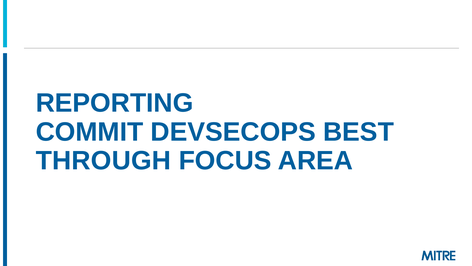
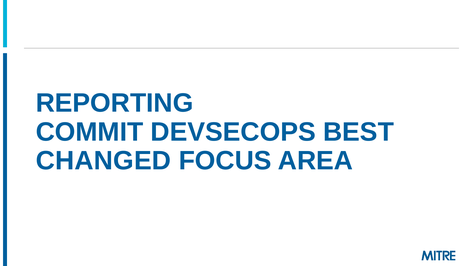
THROUGH: THROUGH -> CHANGED
